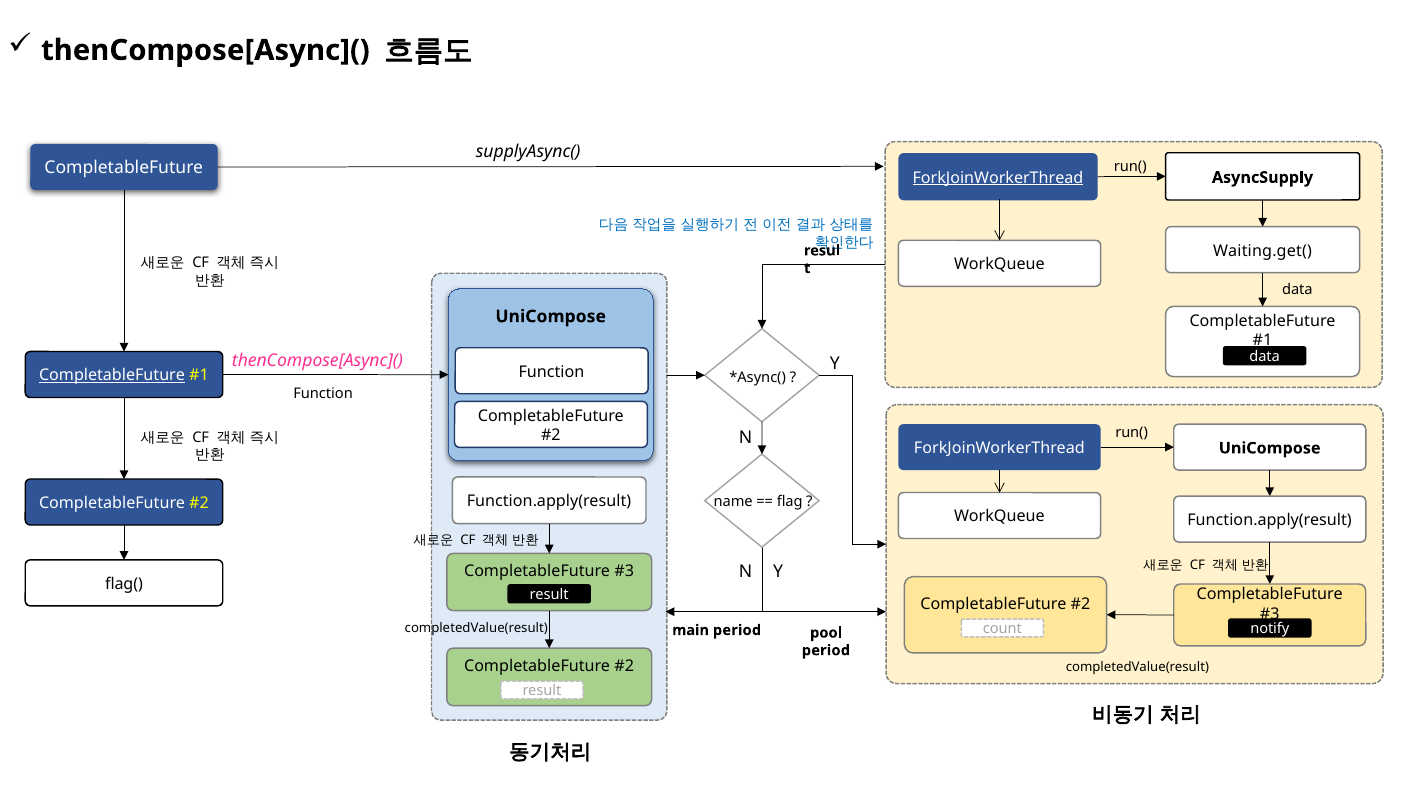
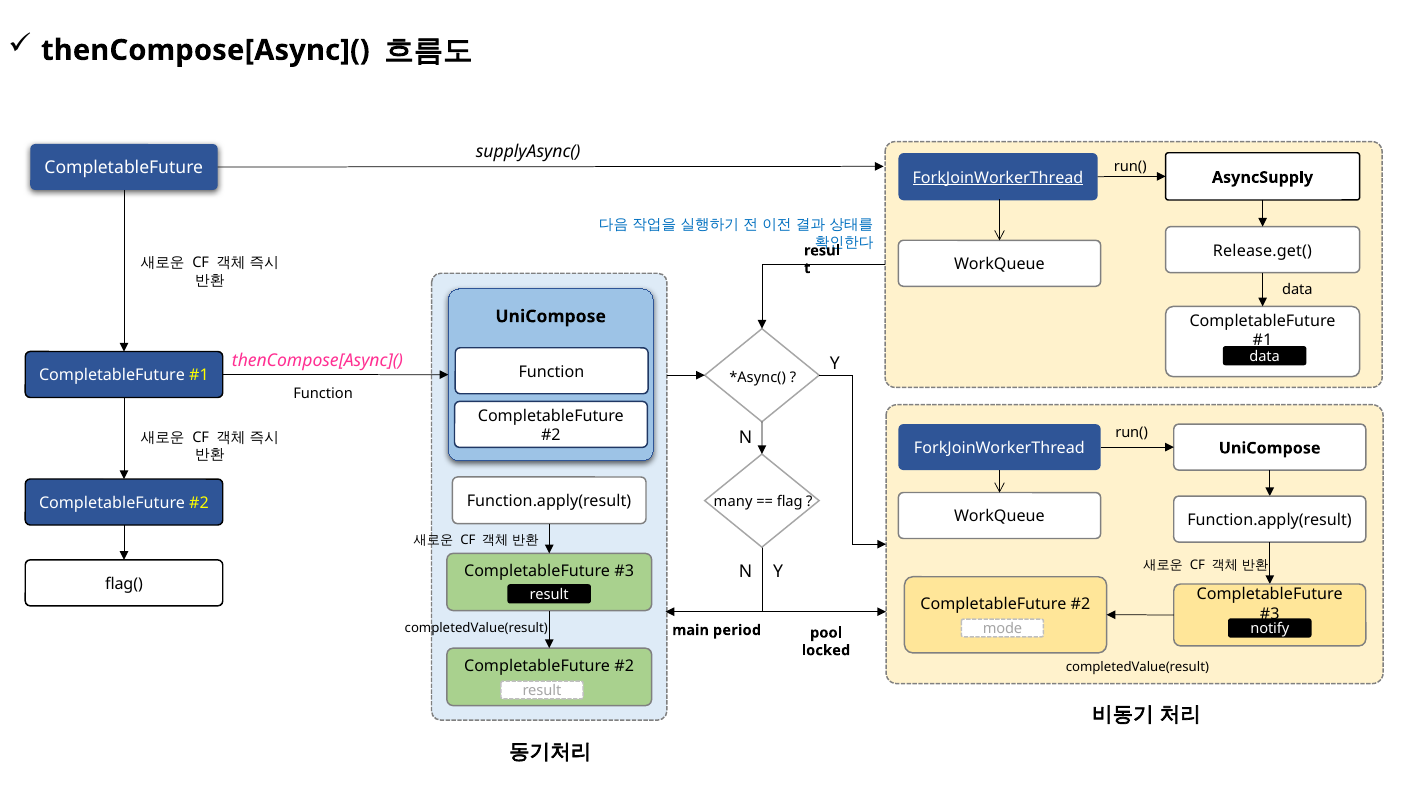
Waiting.get(: Waiting.get( -> Release.get(
CompletableFuture at (112, 375) underline: present -> none
name: name -> many
count: count -> mode
period at (826, 650): period -> locked
